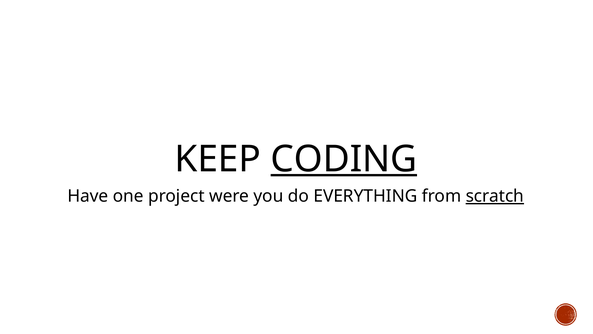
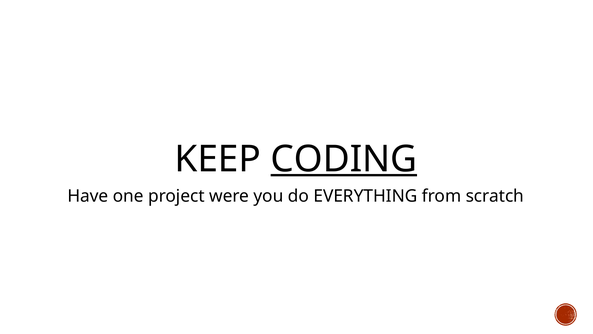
scratch underline: present -> none
